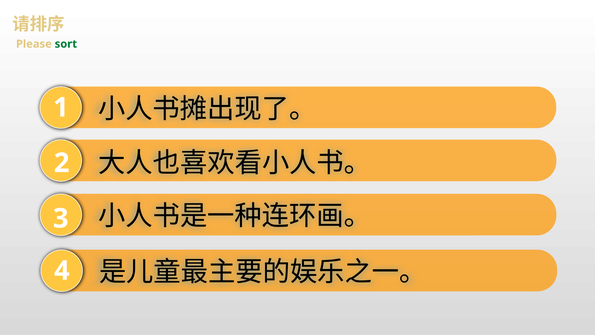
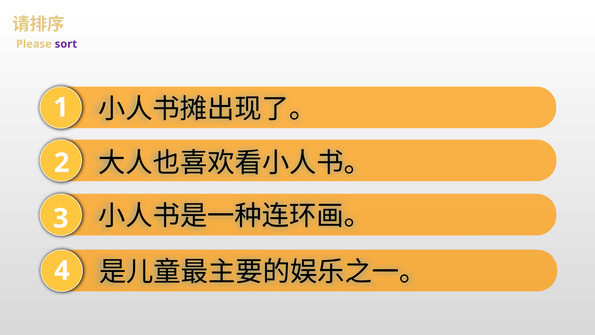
sort colour: green -> purple
